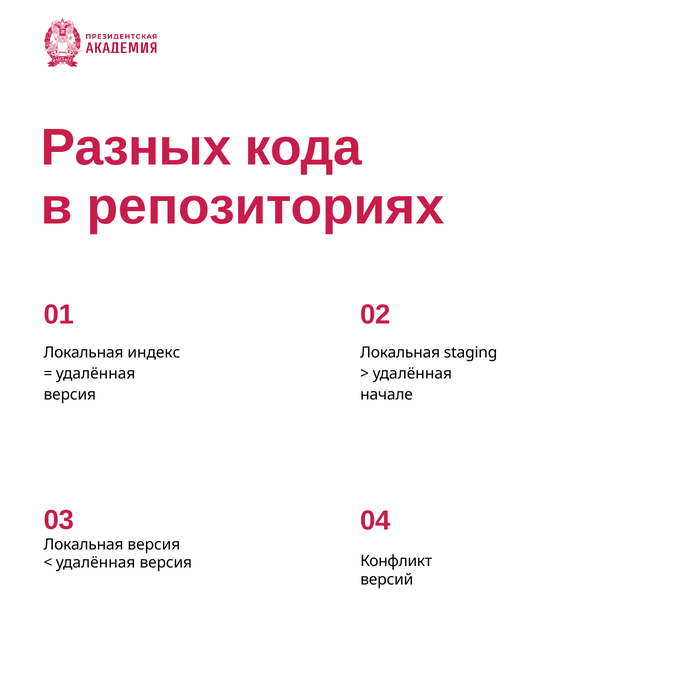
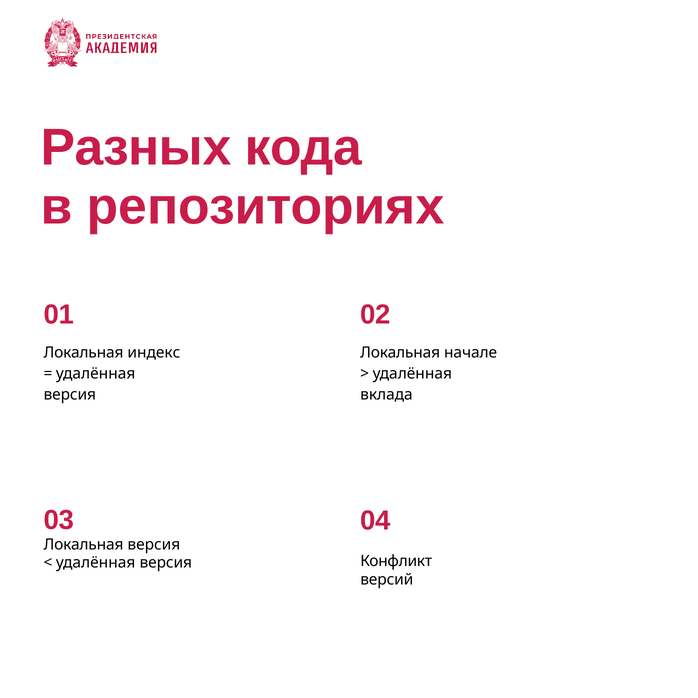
staging: staging -> начале
начале: начале -> вклада
